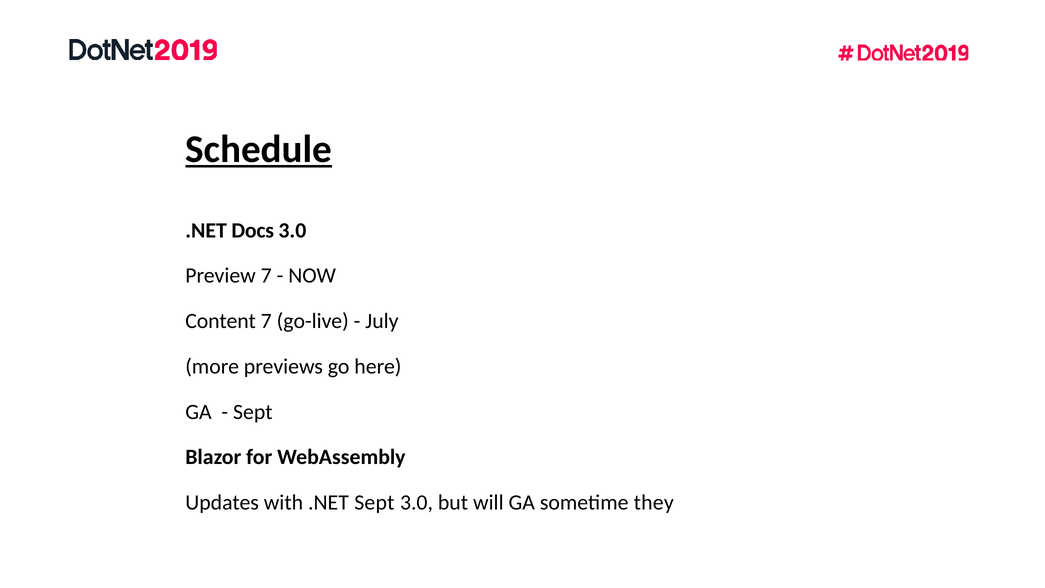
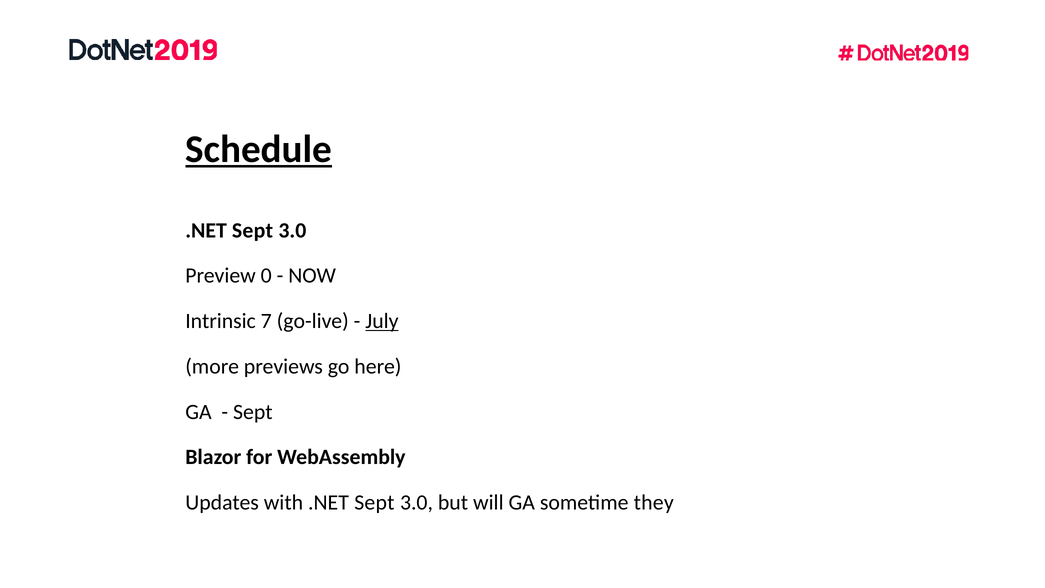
Docs at (253, 230): Docs -> Sept
Preview 7: 7 -> 0
Content: Content -> Intrinsic
July underline: none -> present
